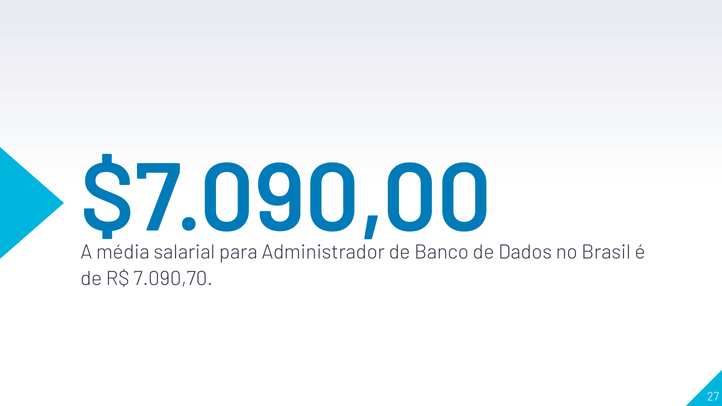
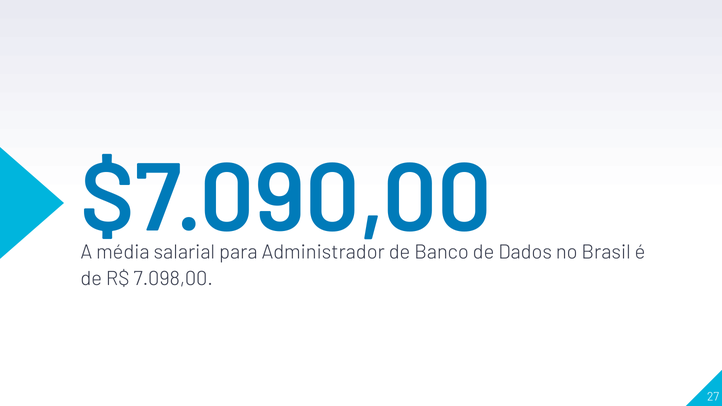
7.090,70: 7.090,70 -> 7.098,00
